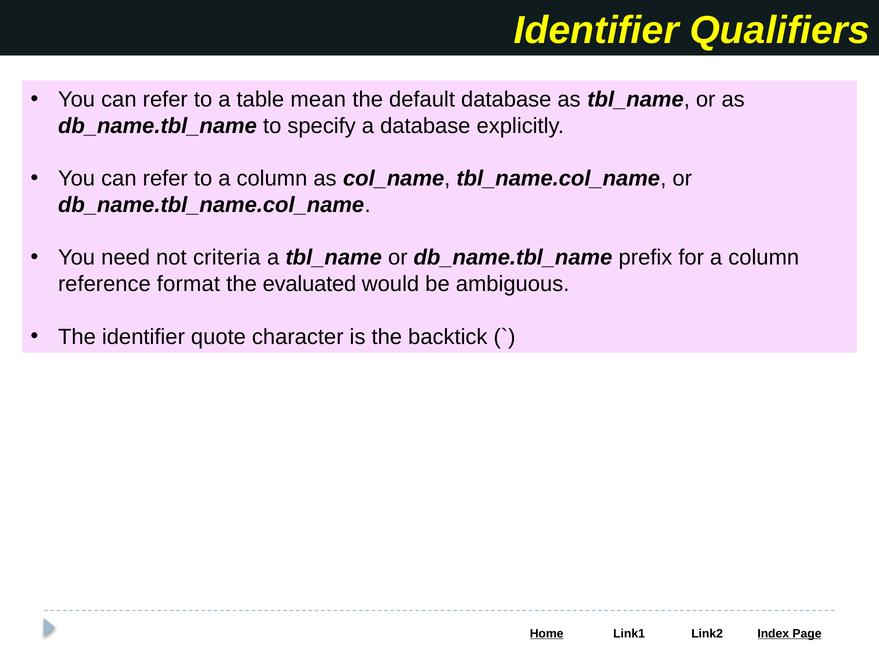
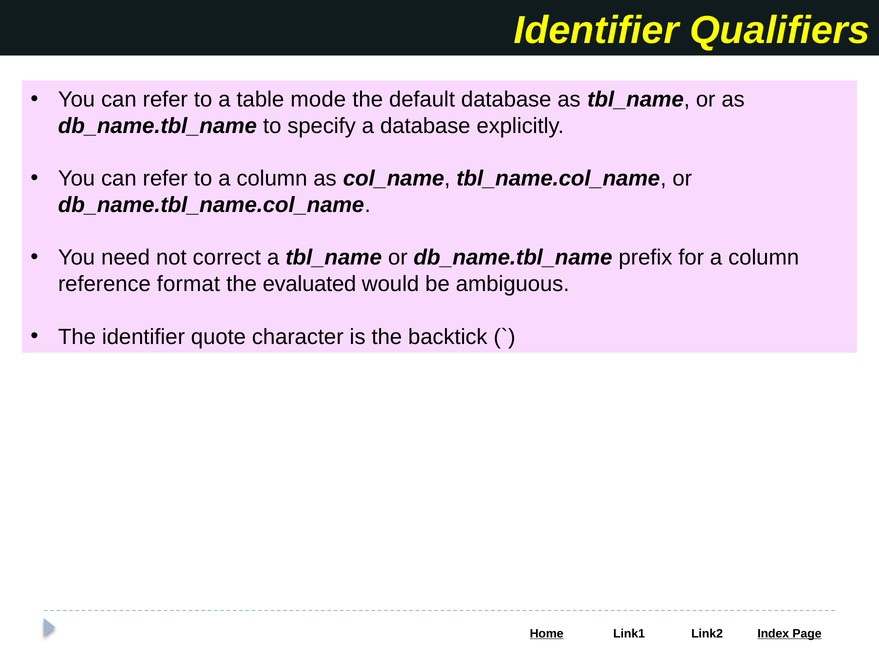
mean: mean -> mode
criteria: criteria -> correct
